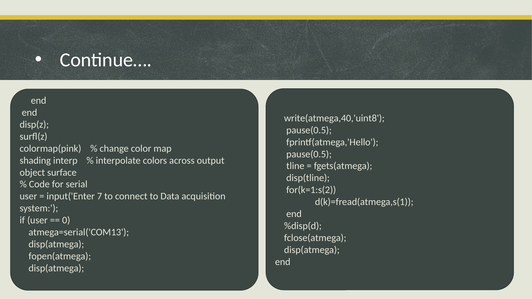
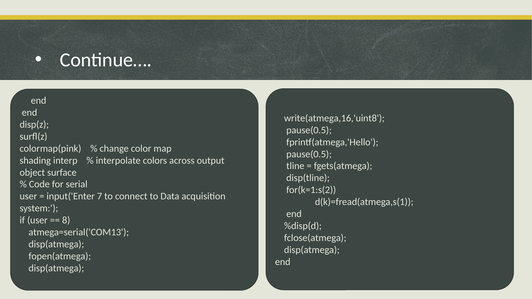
write(atmega,40,'uint8: write(atmega,40,'uint8 -> write(atmega,16,'uint8
0: 0 -> 8
